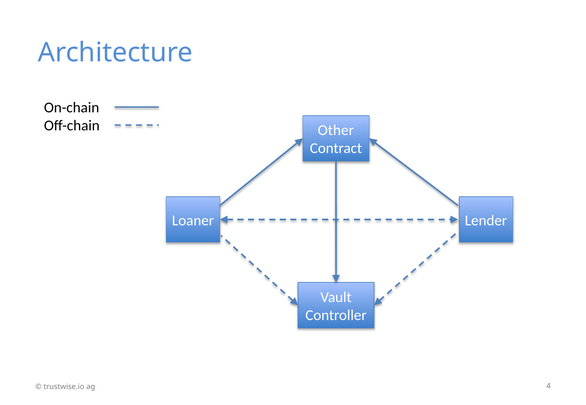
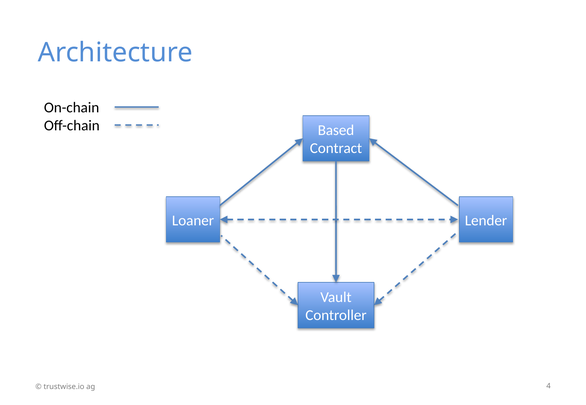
Other: Other -> Based
